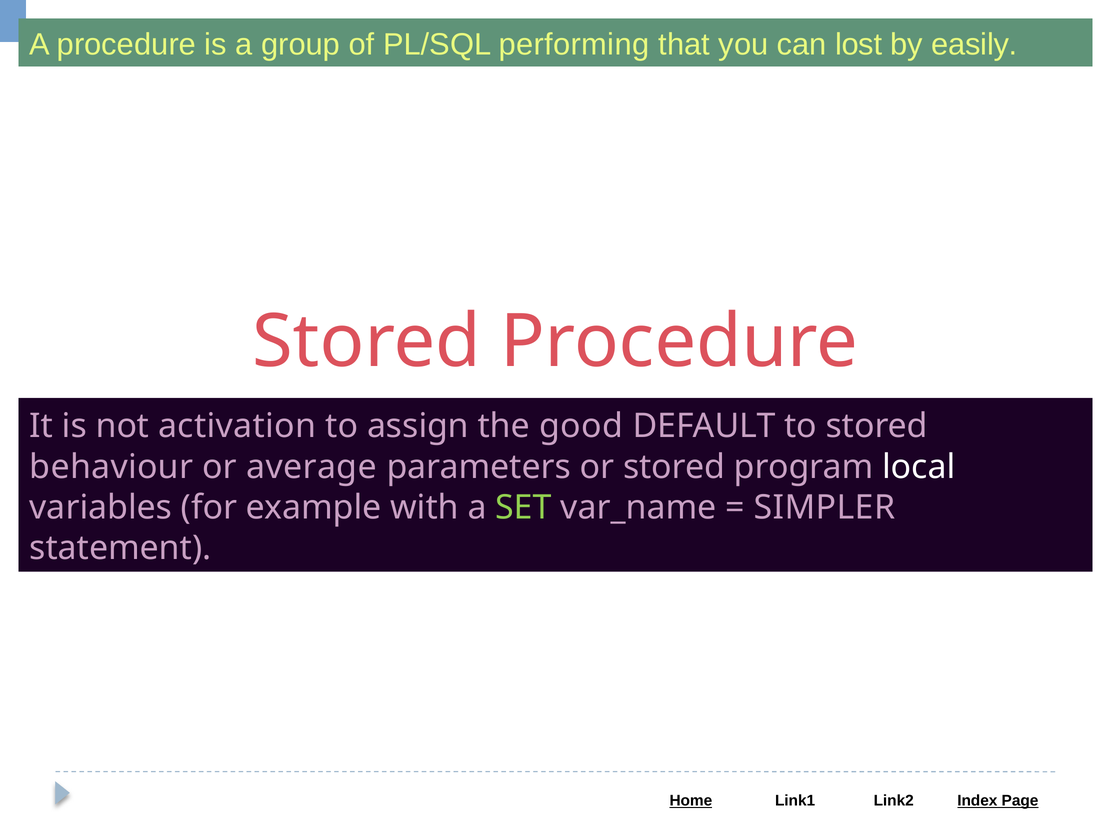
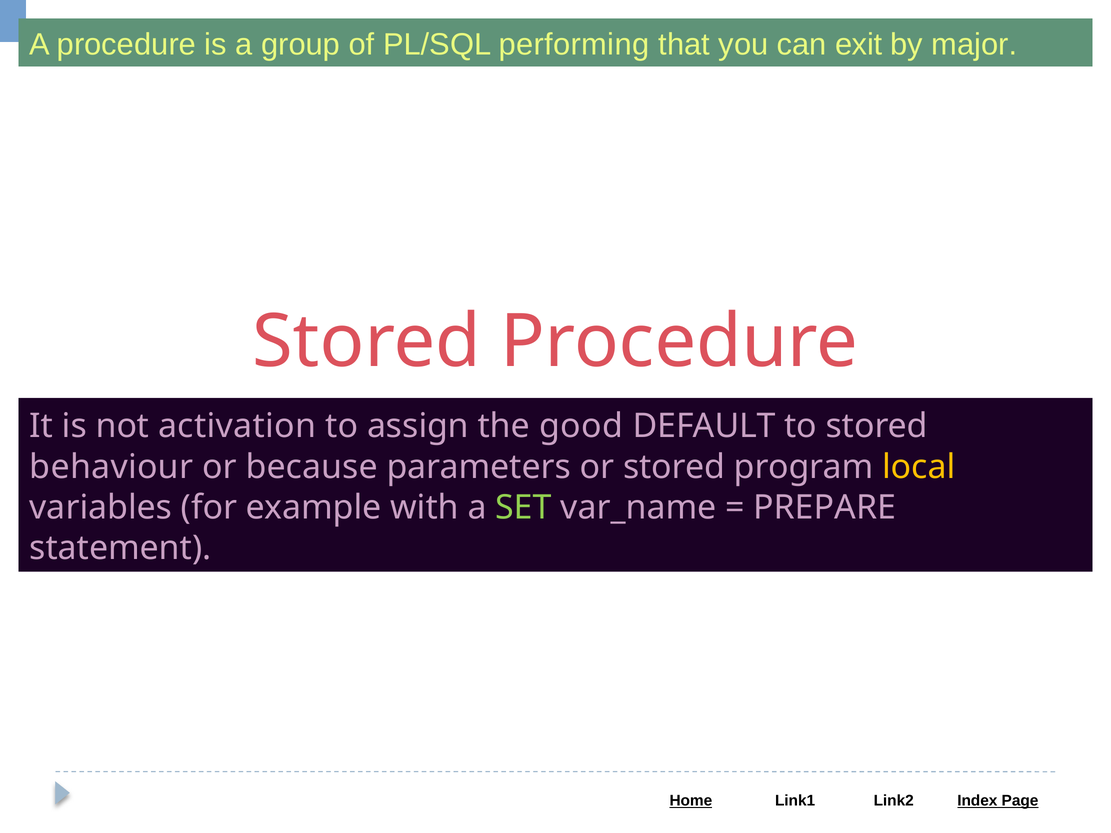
lost: lost -> exit
easily: easily -> major
average: average -> because
local colour: white -> yellow
SIMPLER: SIMPLER -> PREPARE
